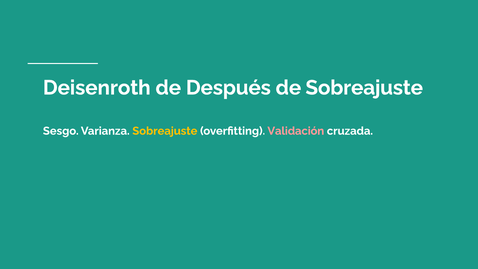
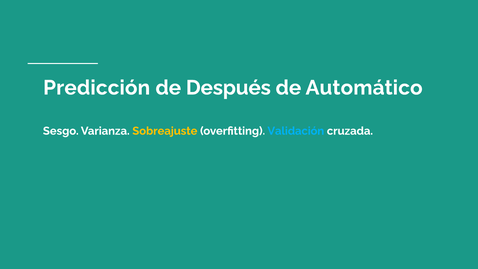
Deisenroth: Deisenroth -> Predicción
de Sobreajuste: Sobreajuste -> Automático
Validación colour: pink -> light blue
